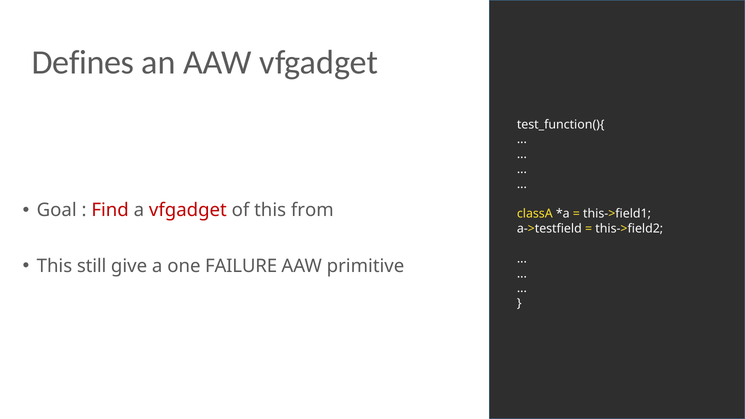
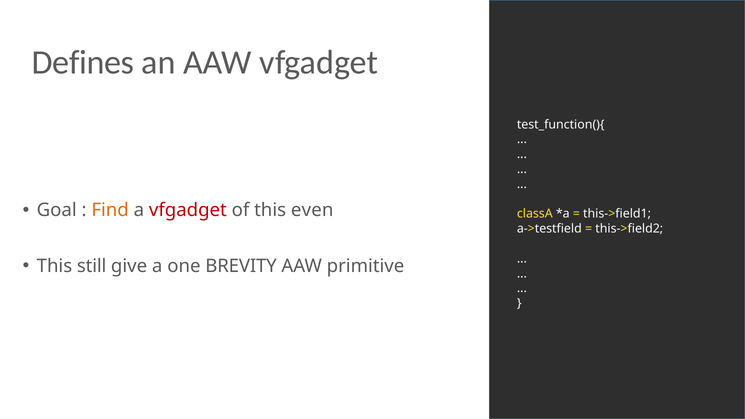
Find colour: red -> orange
from: from -> even
FAILURE: FAILURE -> BREVITY
